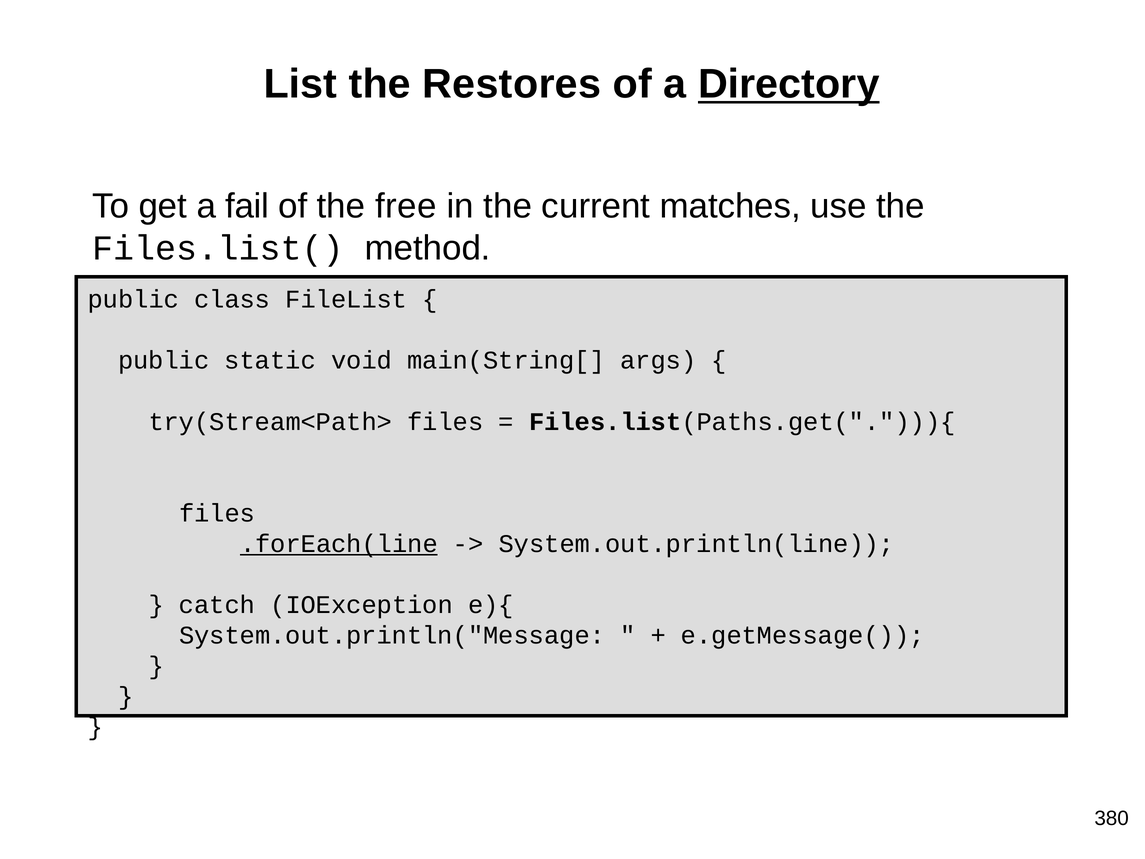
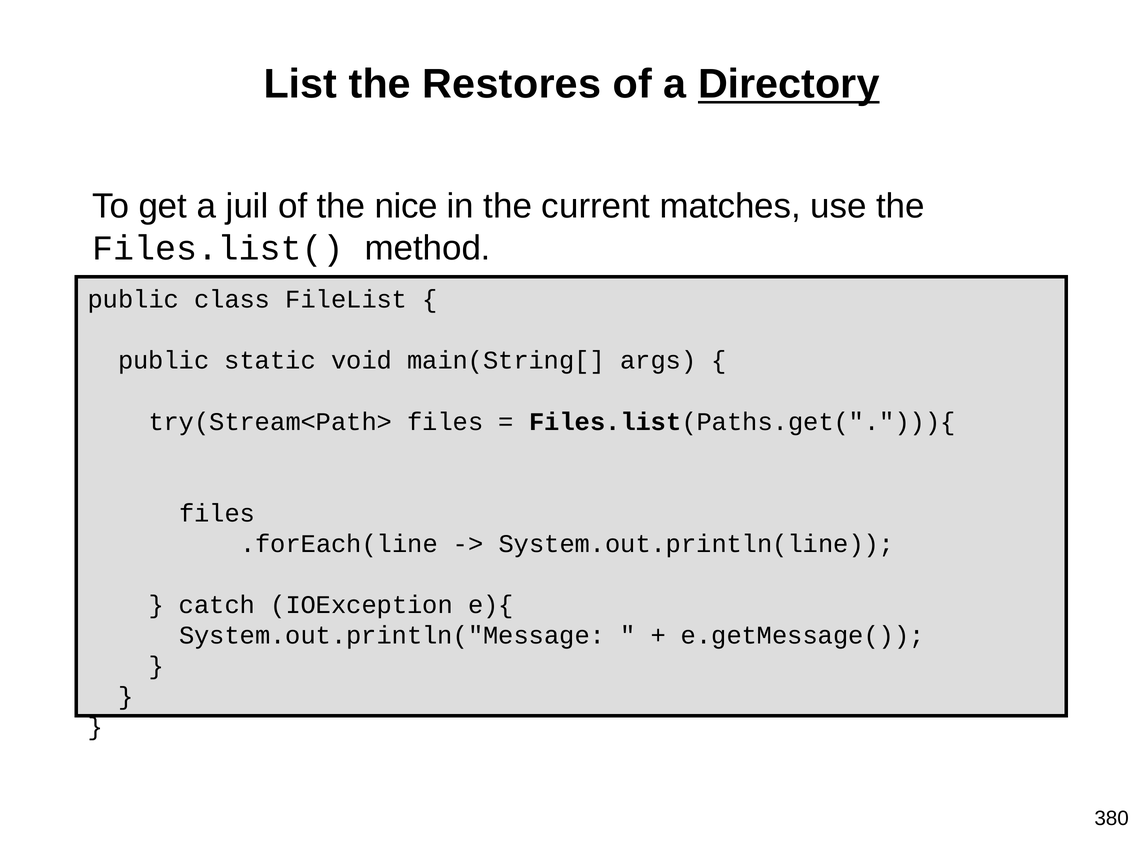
fail: fail -> juil
free: free -> nice
.forEach(line underline: present -> none
